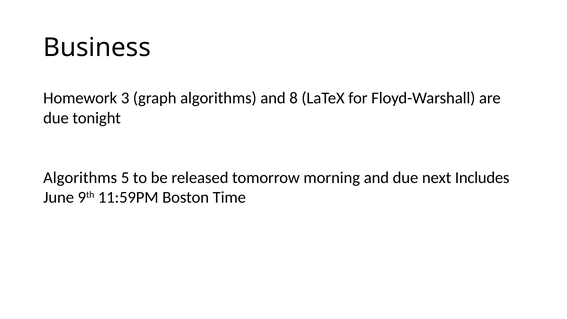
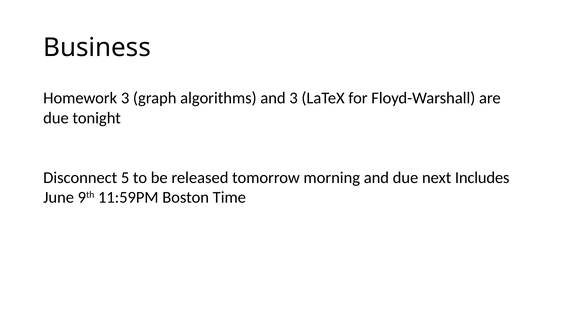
and 8: 8 -> 3
Algorithms at (80, 178): Algorithms -> Disconnect
